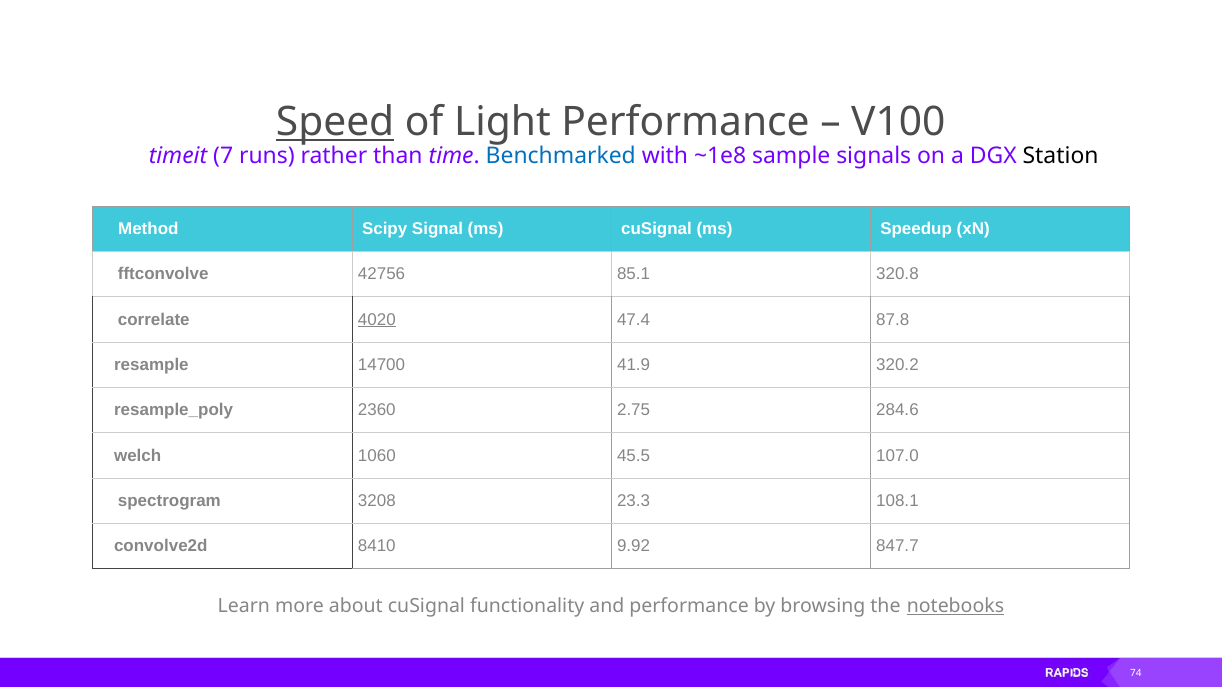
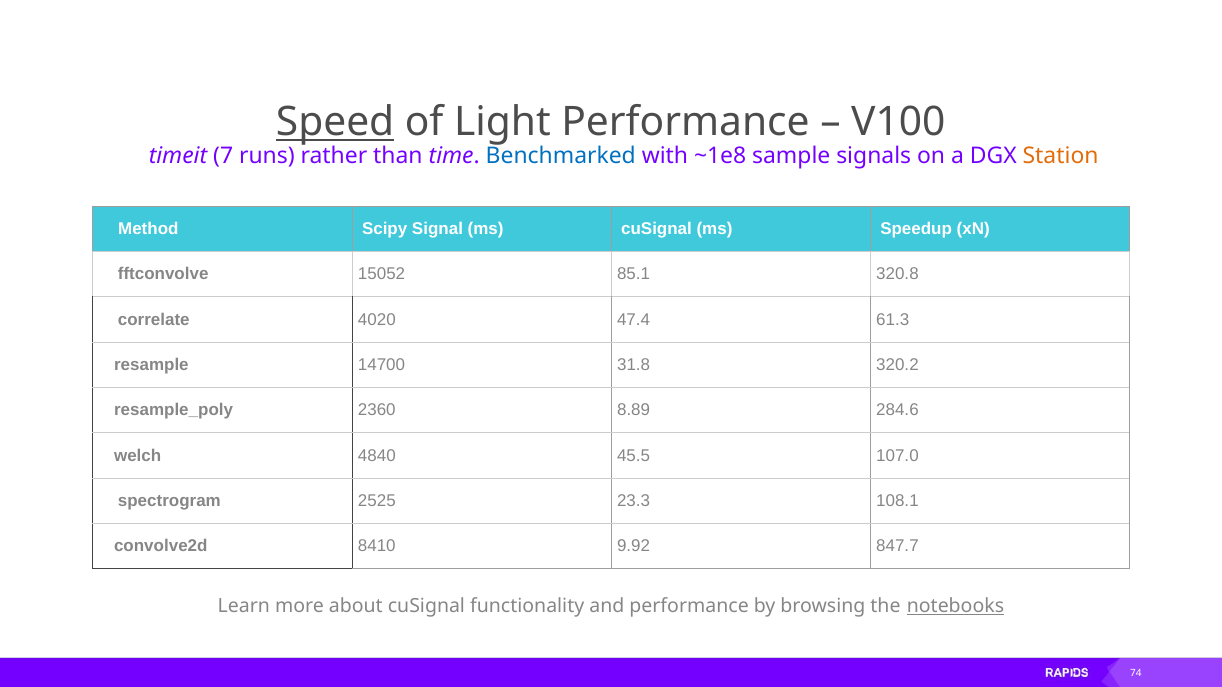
Station colour: black -> orange
42756: 42756 -> 15052
4020 underline: present -> none
87.8: 87.8 -> 61.3
41.9: 41.9 -> 31.8
2.75: 2.75 -> 8.89
1060: 1060 -> 4840
3208: 3208 -> 2525
